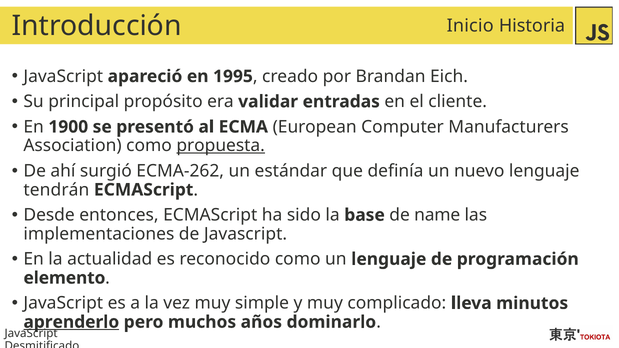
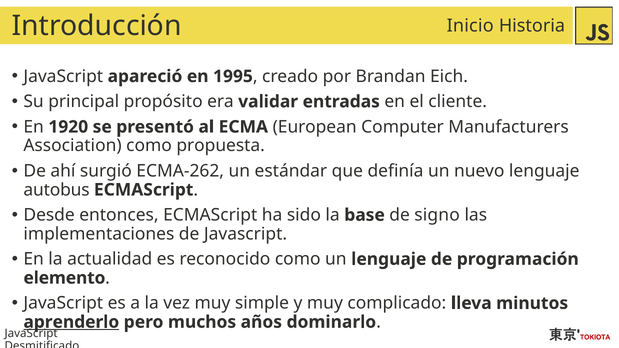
1900: 1900 -> 1920
propuesta underline: present -> none
tendrán: tendrán -> autobus
name: name -> signo
